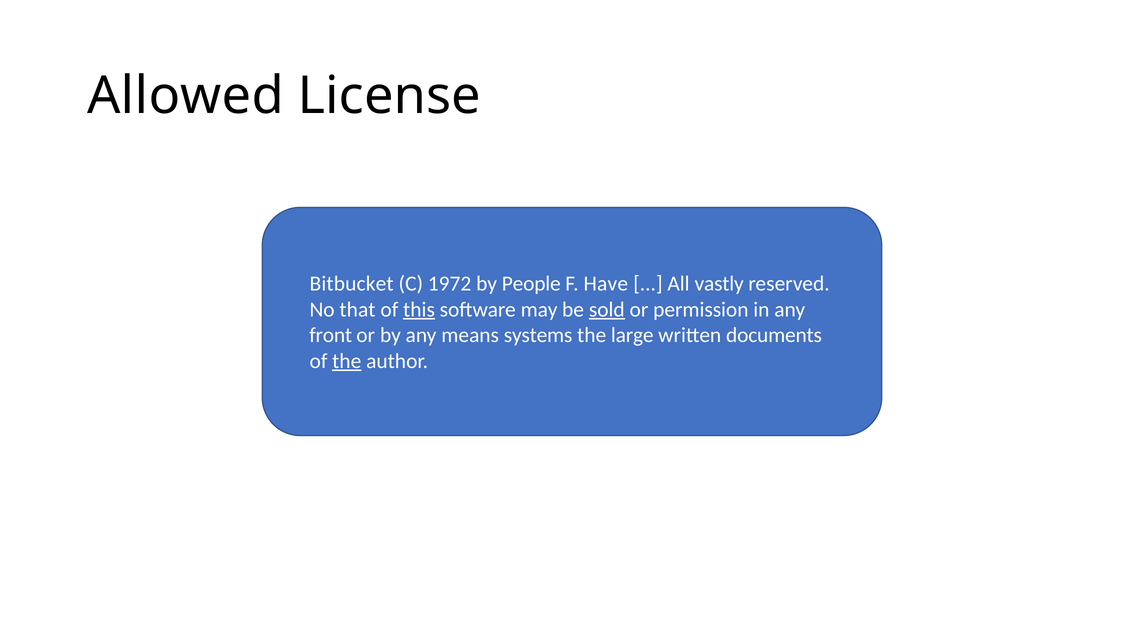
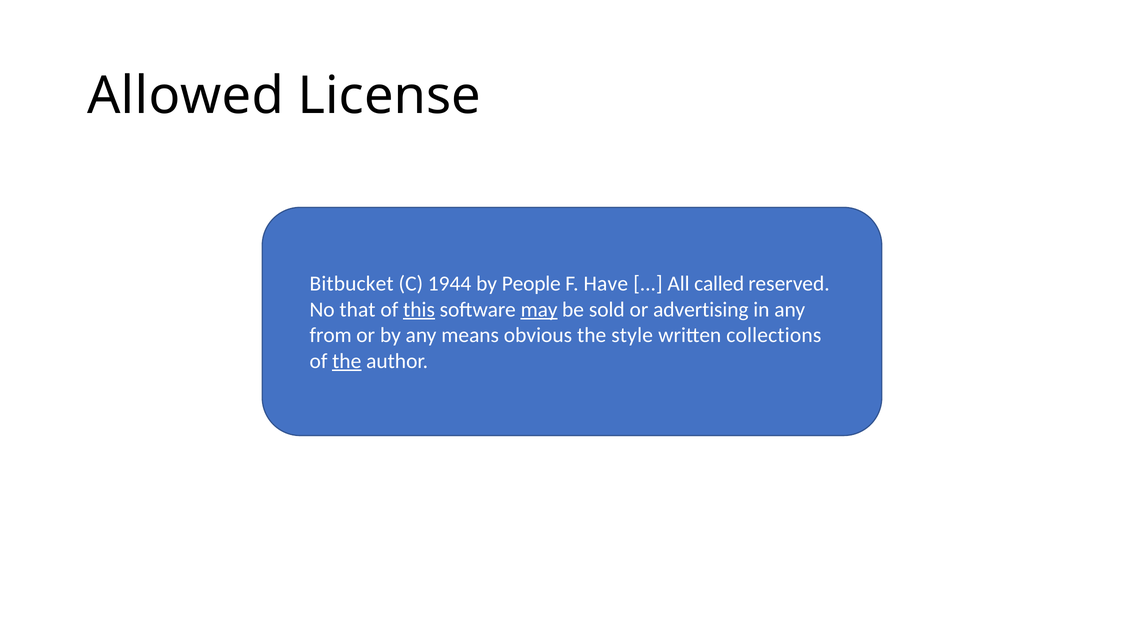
1972: 1972 -> 1944
vastly: vastly -> called
may underline: none -> present
sold underline: present -> none
permission: permission -> advertising
front: front -> from
systems: systems -> obvious
large: large -> style
documents: documents -> collections
